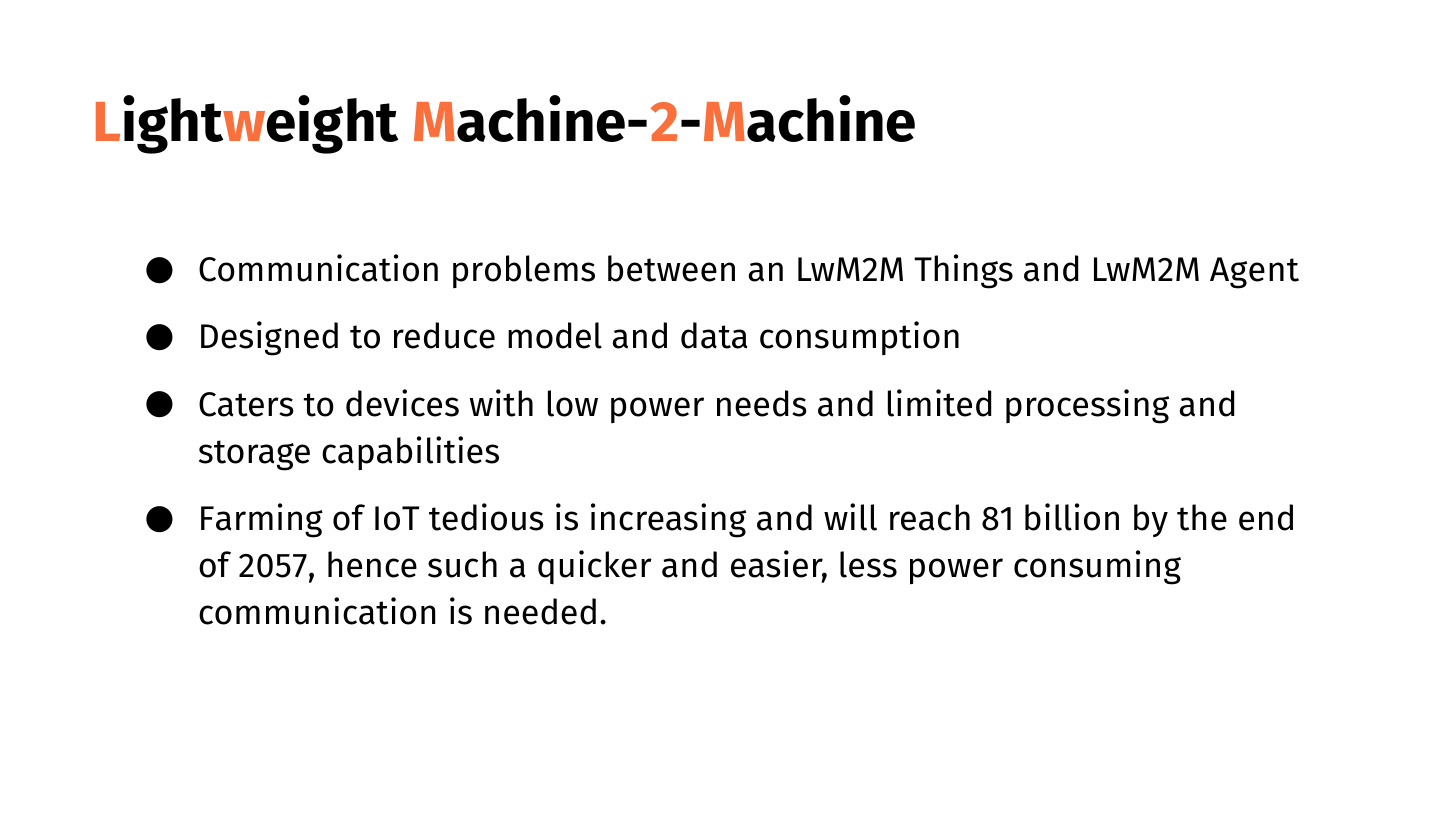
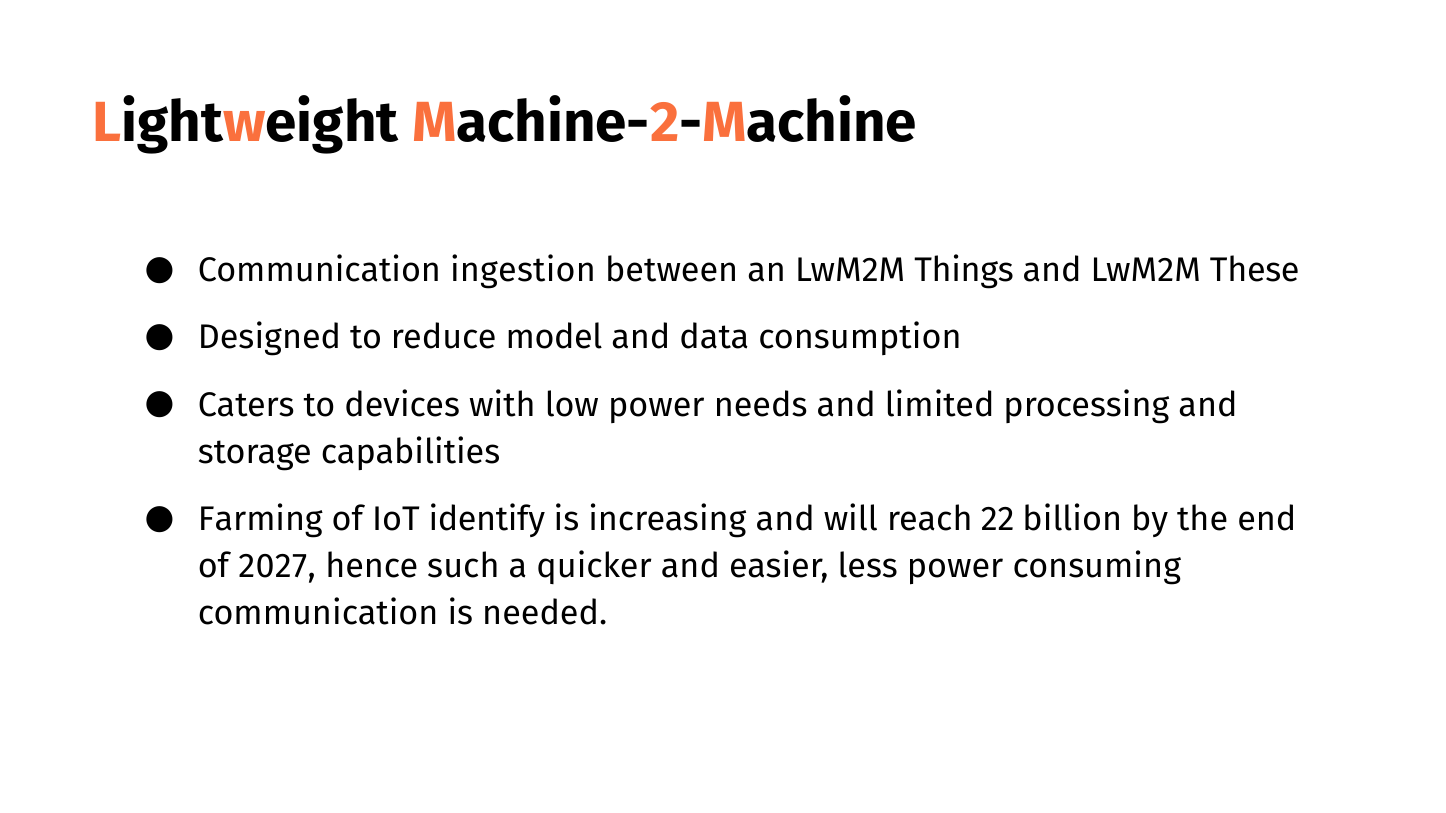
problems: problems -> ingestion
Agent: Agent -> These
tedious: tedious -> identify
81: 81 -> 22
2057: 2057 -> 2027
